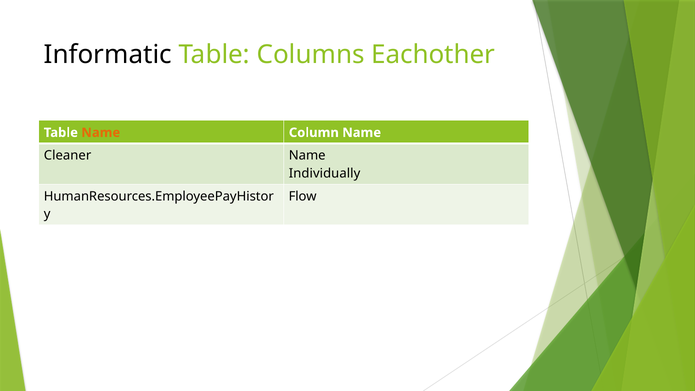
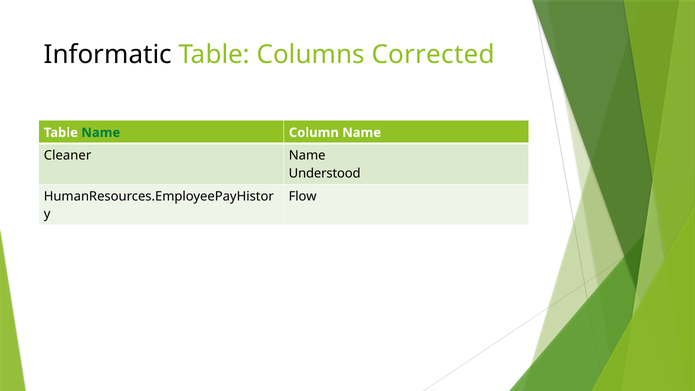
Eachother: Eachother -> Corrected
Name at (101, 133) colour: orange -> green
Individually: Individually -> Understood
